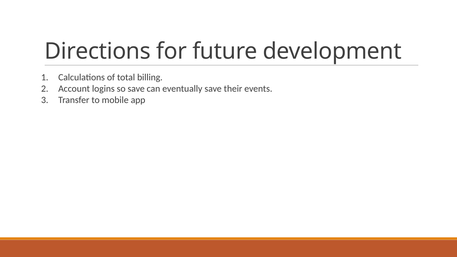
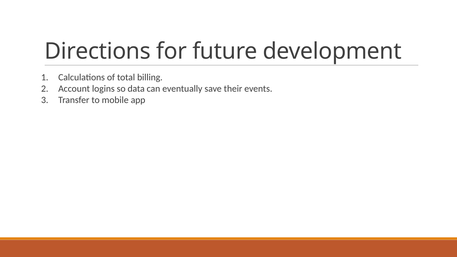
so save: save -> data
